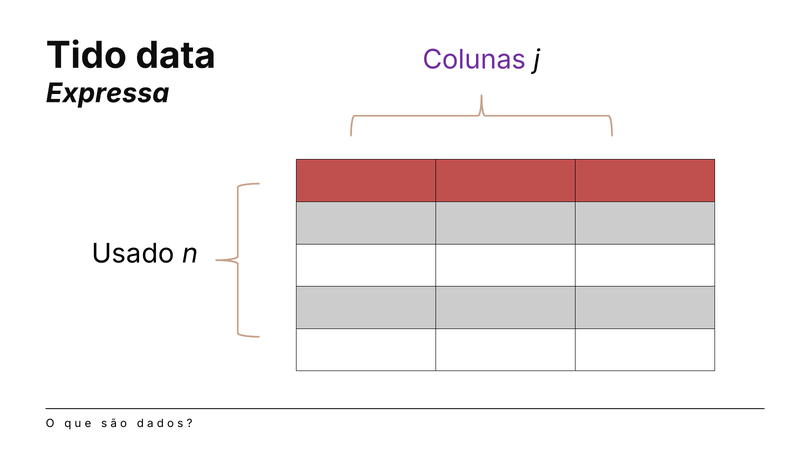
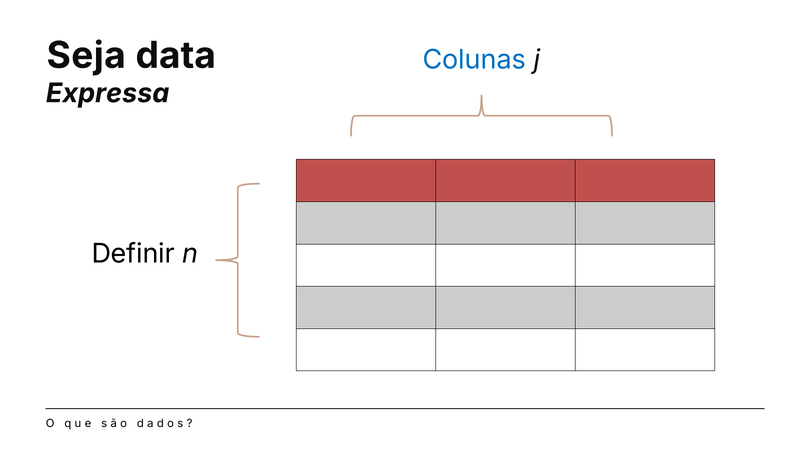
Tido: Tido -> Seja
Colunas colour: purple -> blue
Usado: Usado -> Definir
